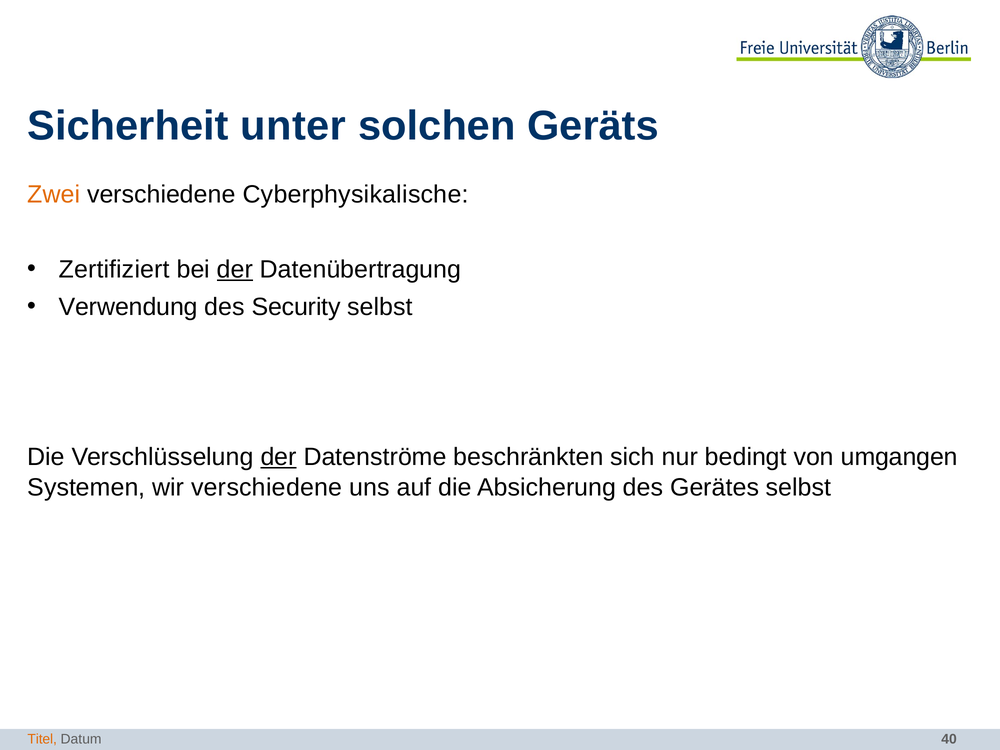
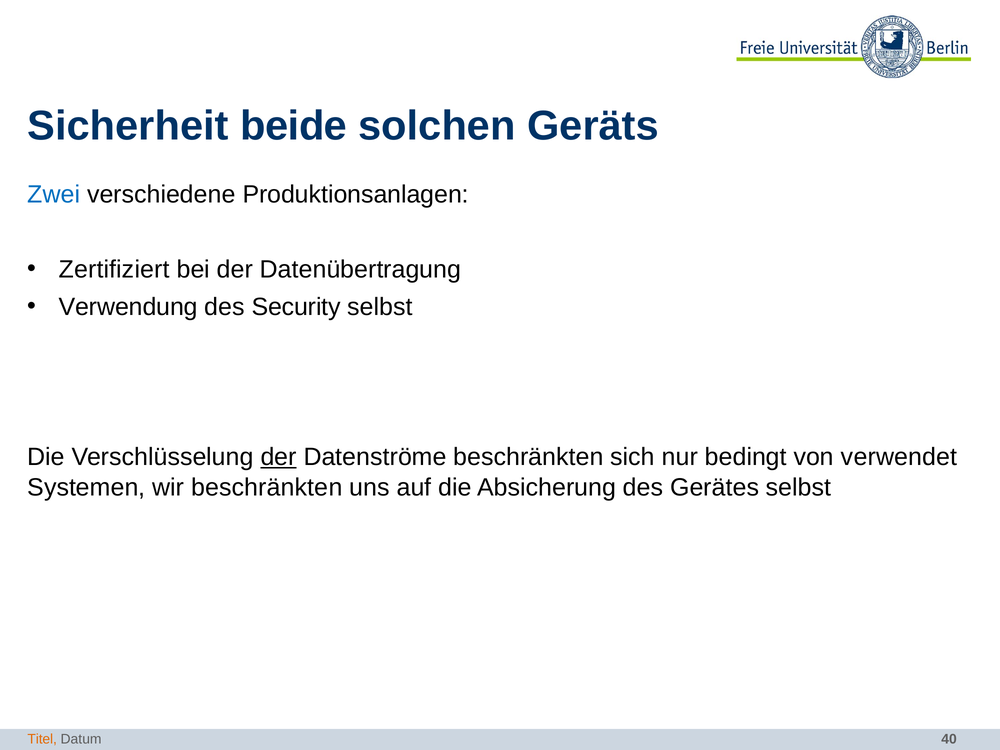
unter: unter -> beide
Zwei colour: orange -> blue
Cyberphysikalische: Cyberphysikalische -> Produktionsanlagen
der at (235, 269) underline: present -> none
umgangen: umgangen -> verwendet
wir verschiedene: verschiedene -> beschränkten
